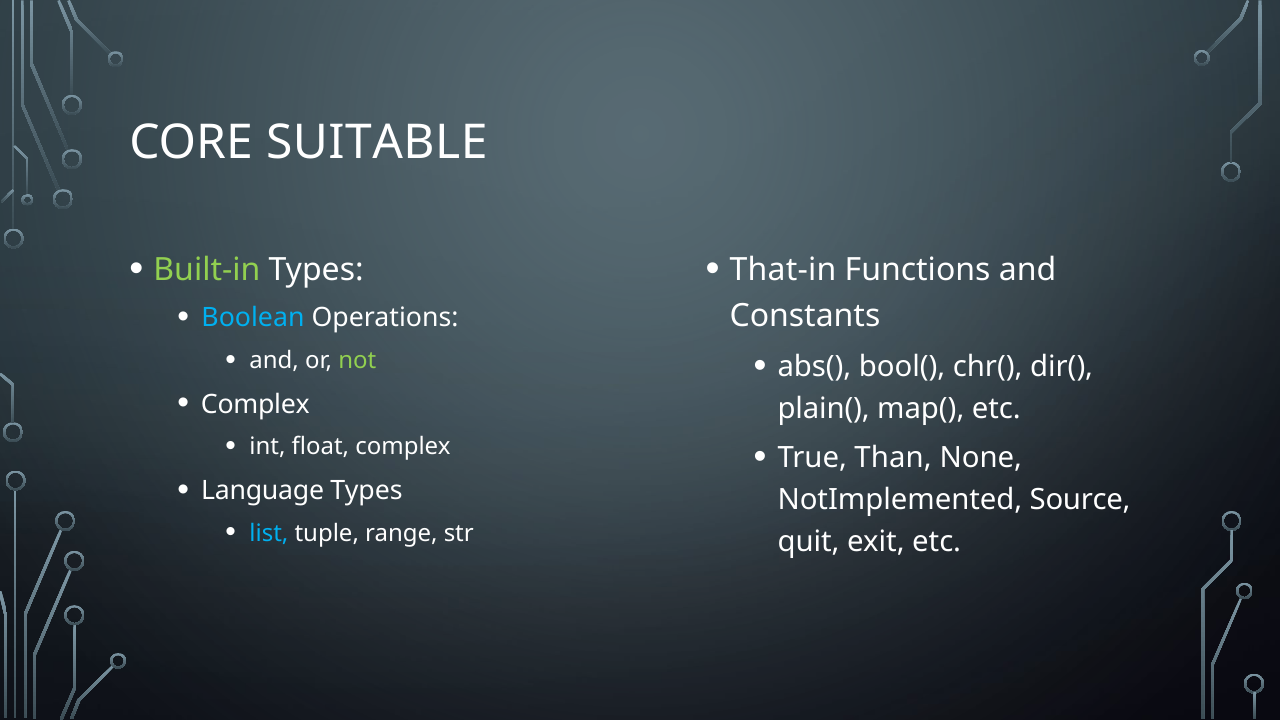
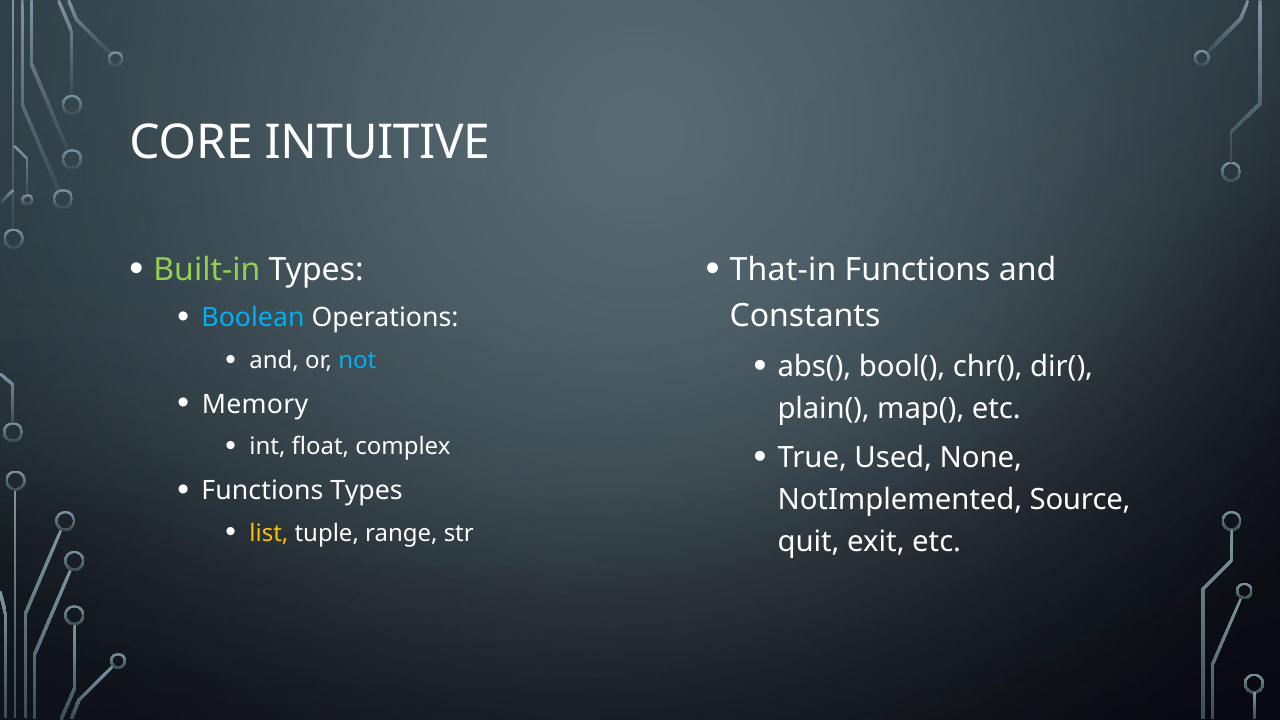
SUITABLE: SUITABLE -> INTUITIVE
not colour: light green -> light blue
Complex at (255, 404): Complex -> Memory
Than: Than -> Used
Language at (263, 490): Language -> Functions
list colour: light blue -> yellow
